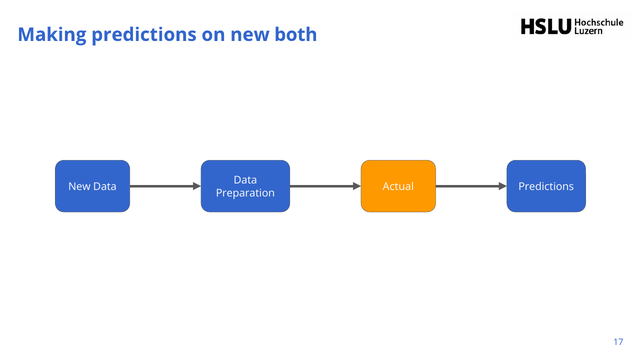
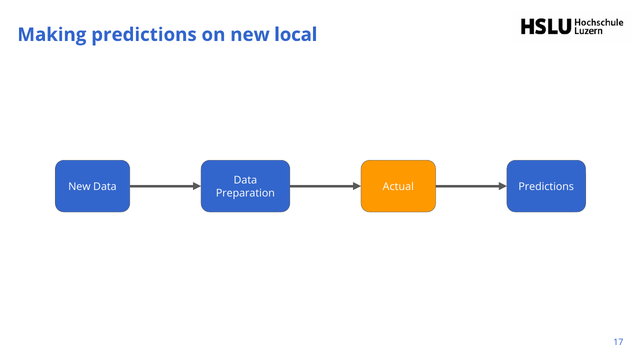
both: both -> local
